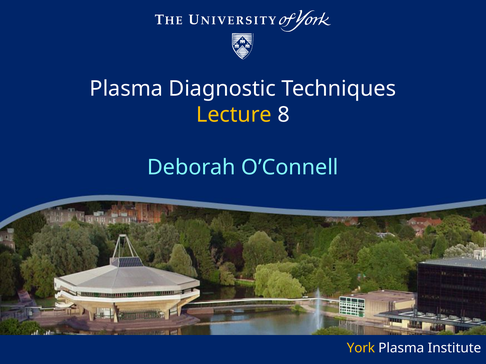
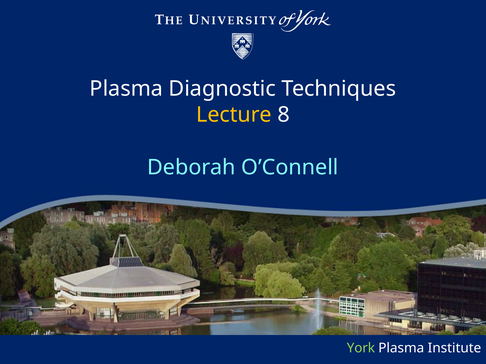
York colour: yellow -> light green
